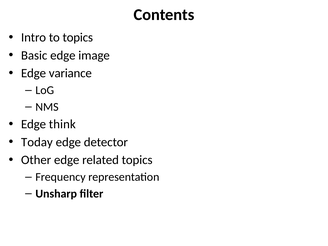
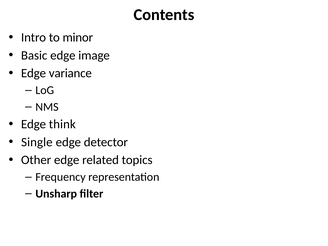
to topics: topics -> minor
Today: Today -> Single
